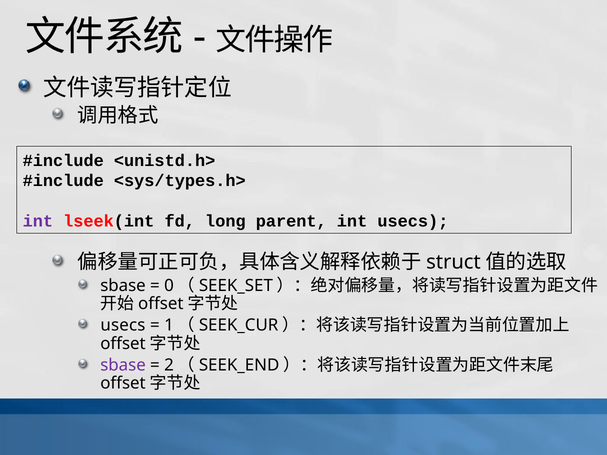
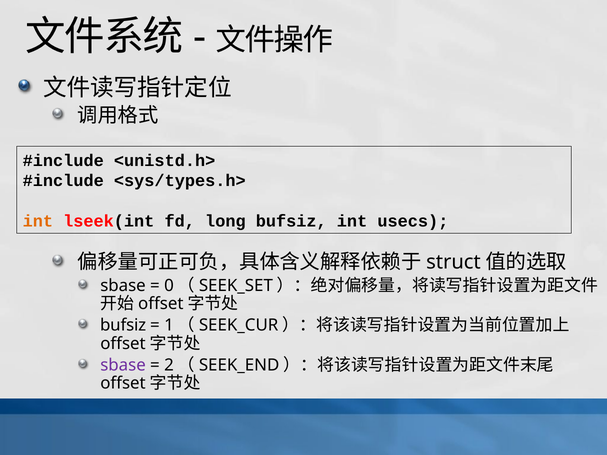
int at (38, 221) colour: purple -> orange
long parent: parent -> bufsiz
usecs at (123, 326): usecs -> bufsiz
